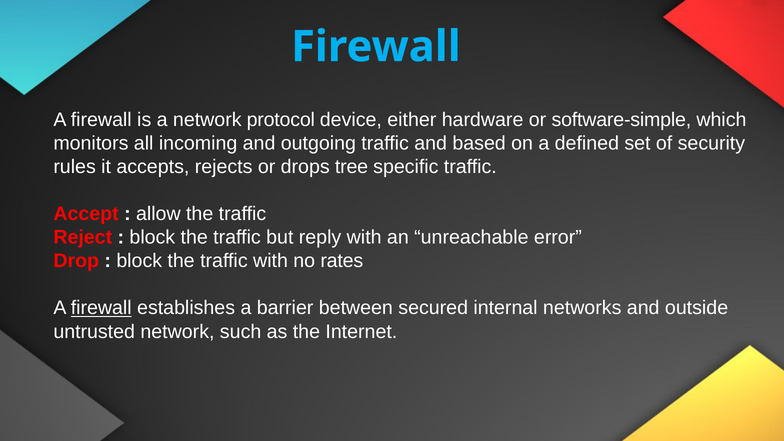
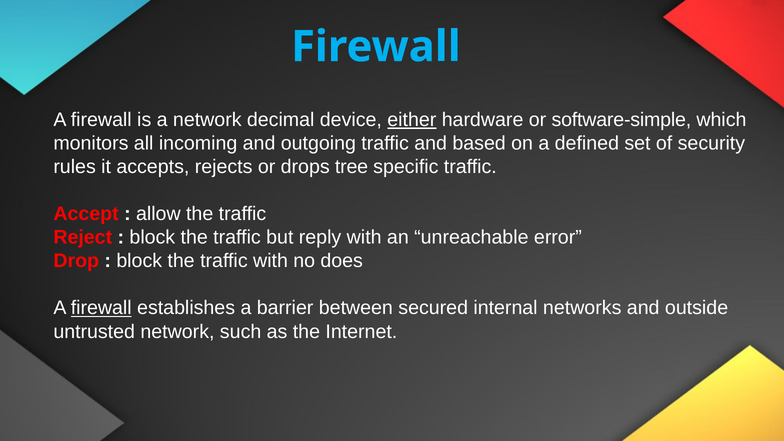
protocol: protocol -> decimal
either underline: none -> present
rates: rates -> does
